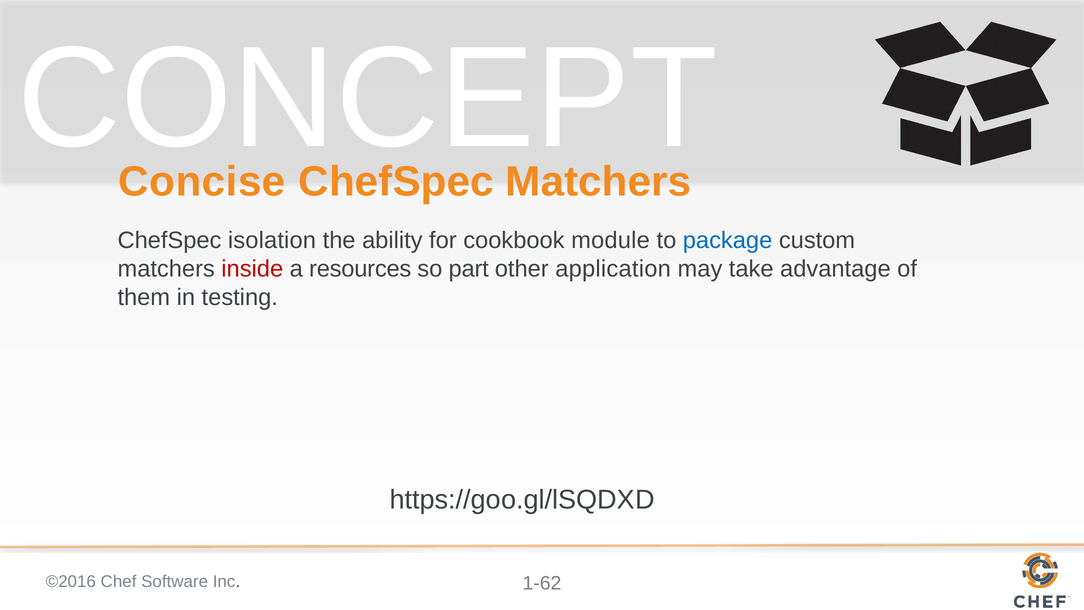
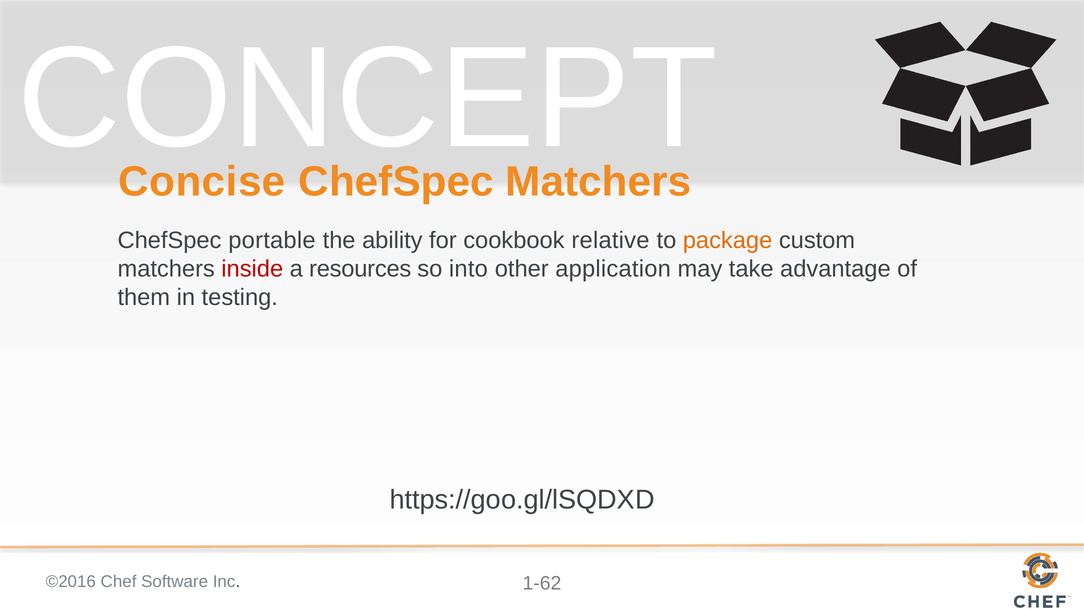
isolation: isolation -> portable
module: module -> relative
package colour: blue -> orange
part: part -> into
